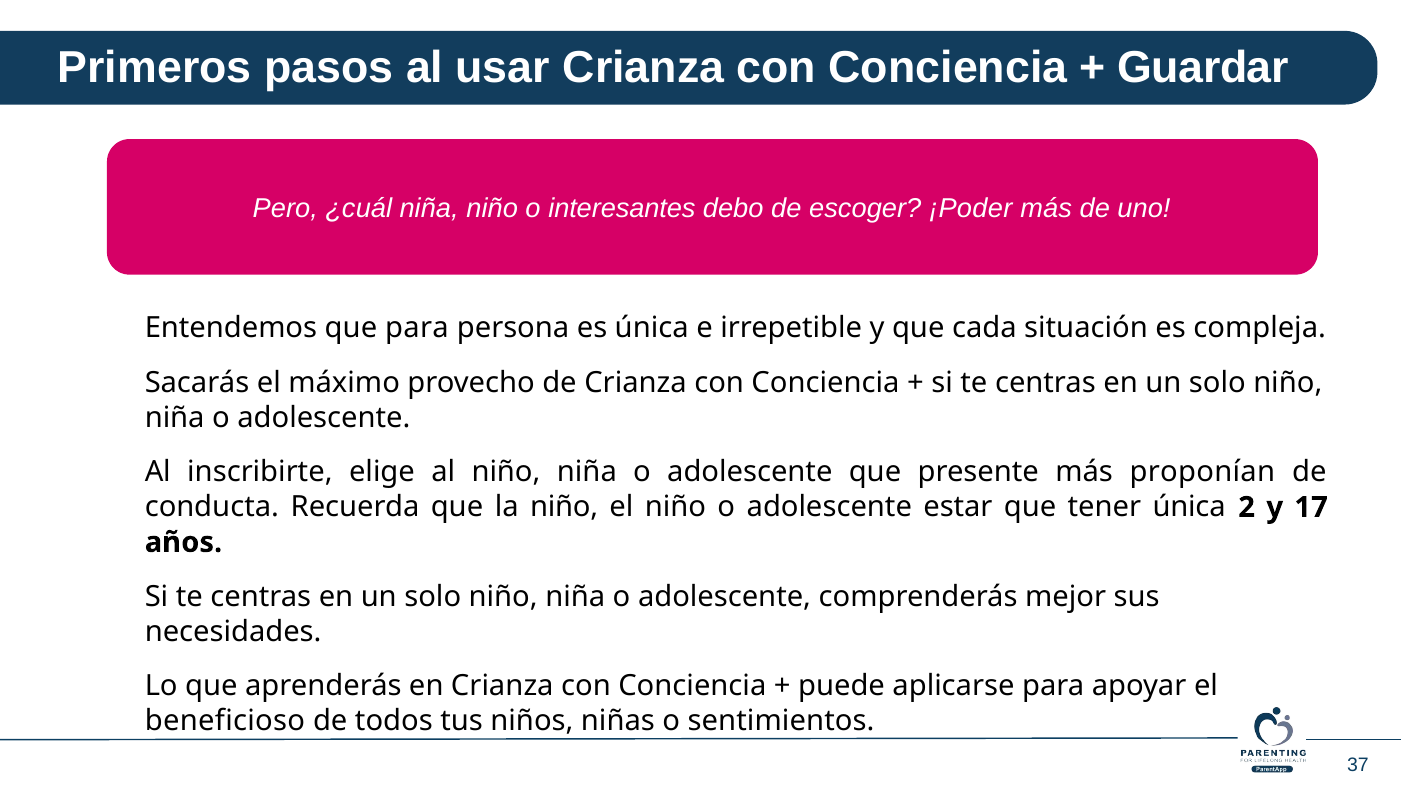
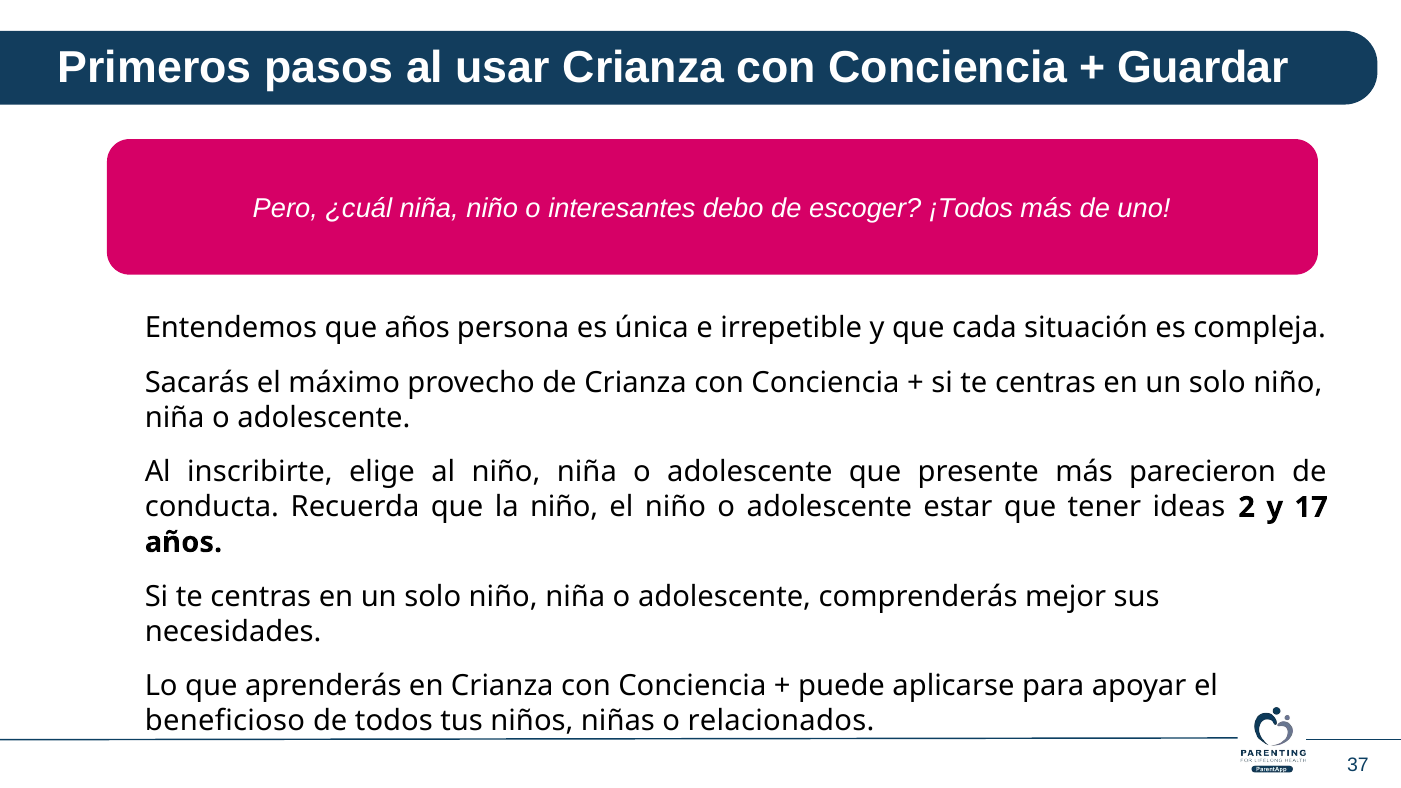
¡Poder: ¡Poder -> ¡Todos
que para: para -> años
proponían: proponían -> parecieron
tener única: única -> ideas
sentimientos: sentimientos -> relacionados
